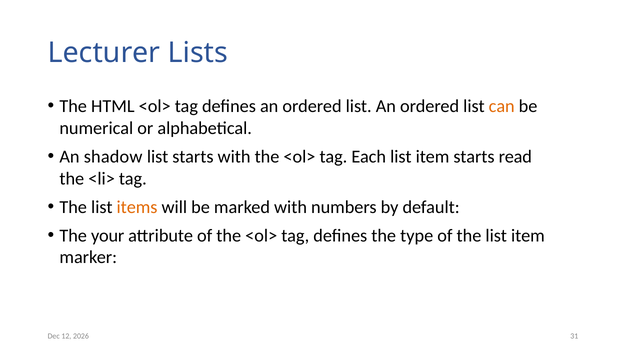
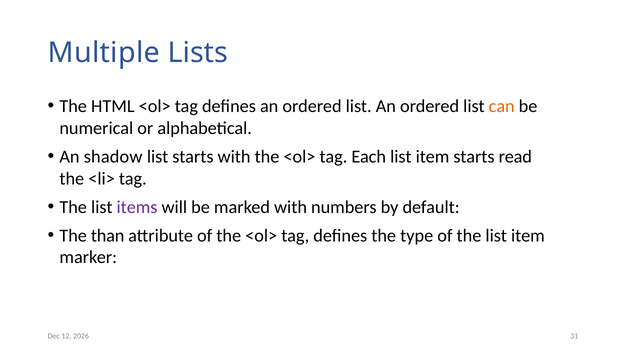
Lecturer: Lecturer -> Multiple
items colour: orange -> purple
your: your -> than
